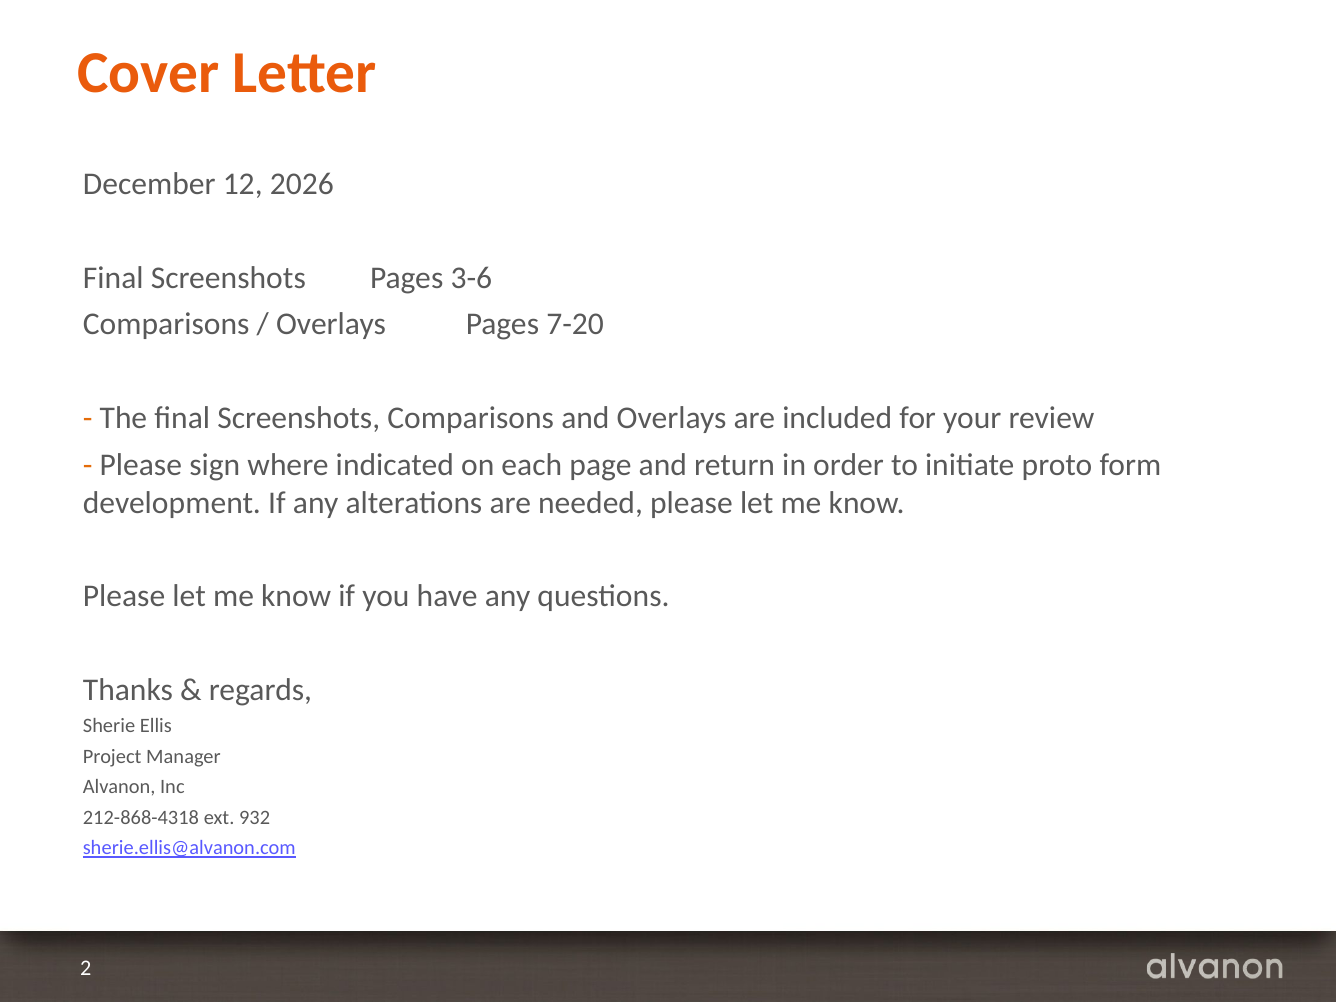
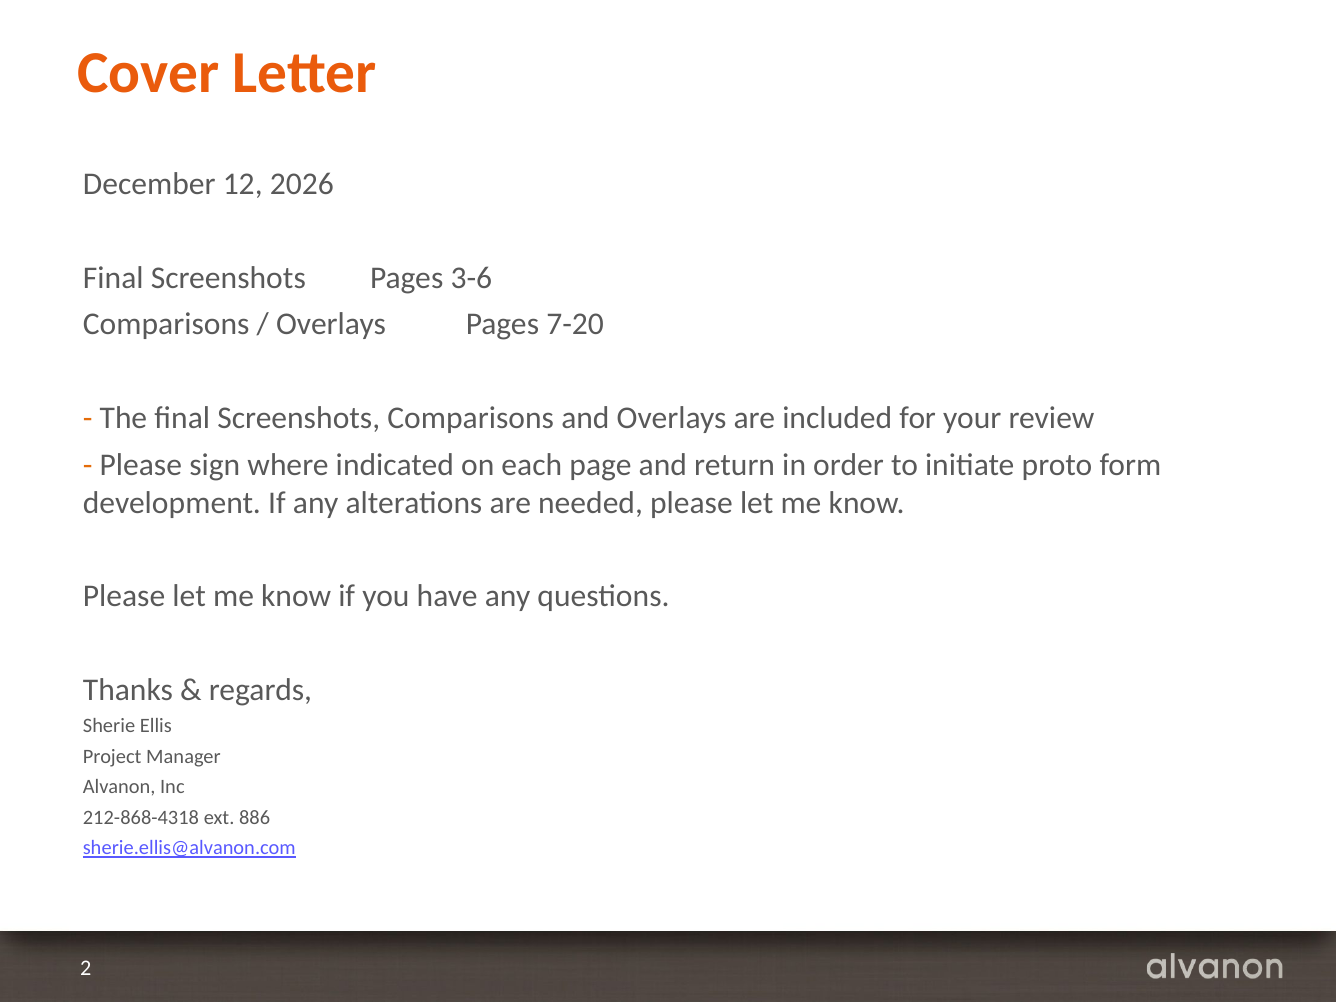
932: 932 -> 886
